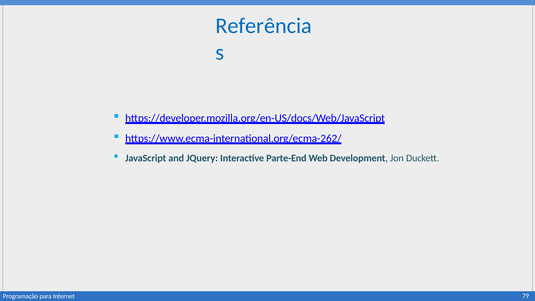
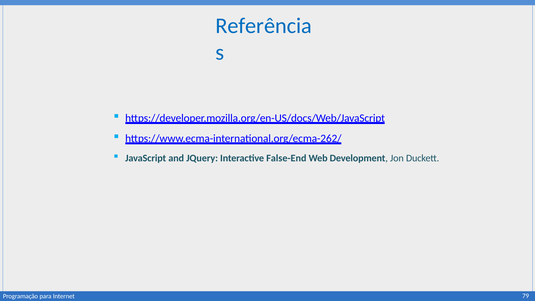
Parte-End: Parte-End -> False-End
